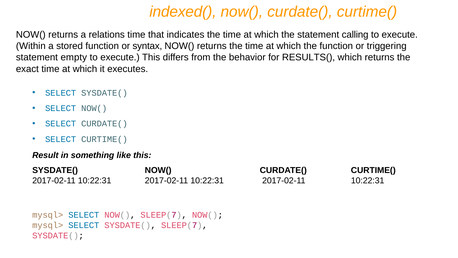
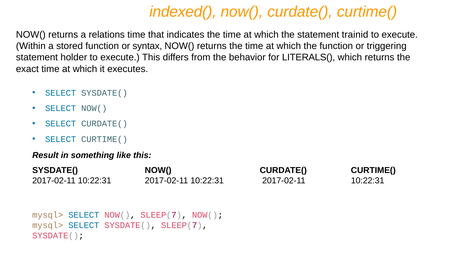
calling: calling -> trainid
empty: empty -> holder
RESULTS(: RESULTS( -> LITERALS(
